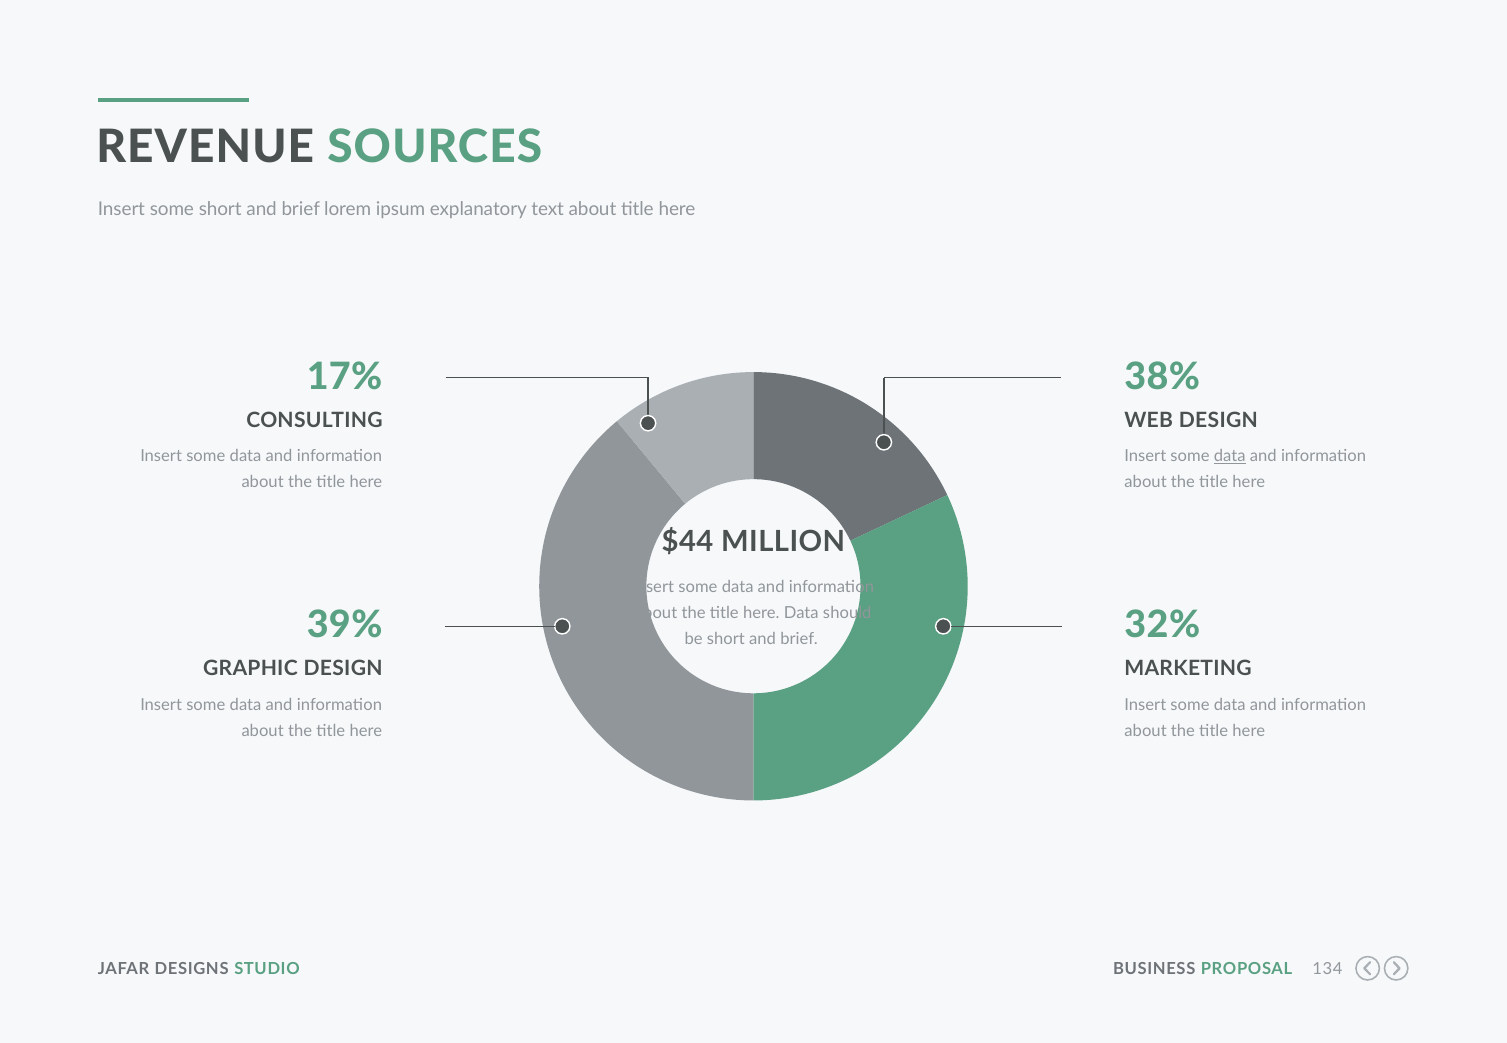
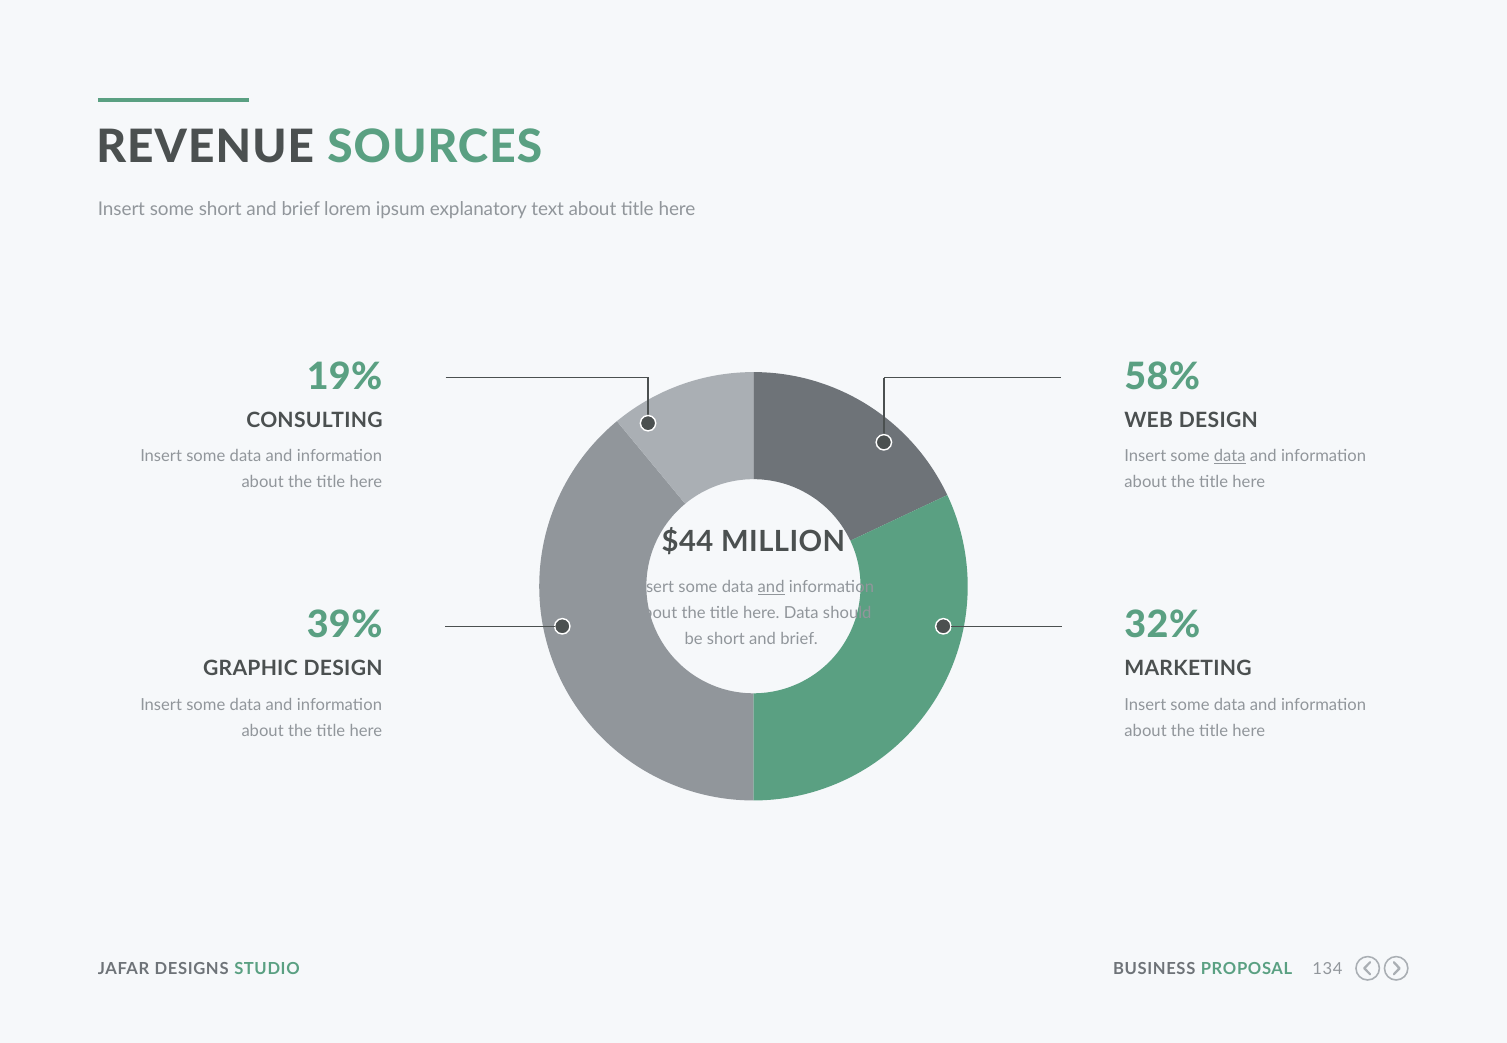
17%: 17% -> 19%
38%: 38% -> 58%
and at (771, 587) underline: none -> present
